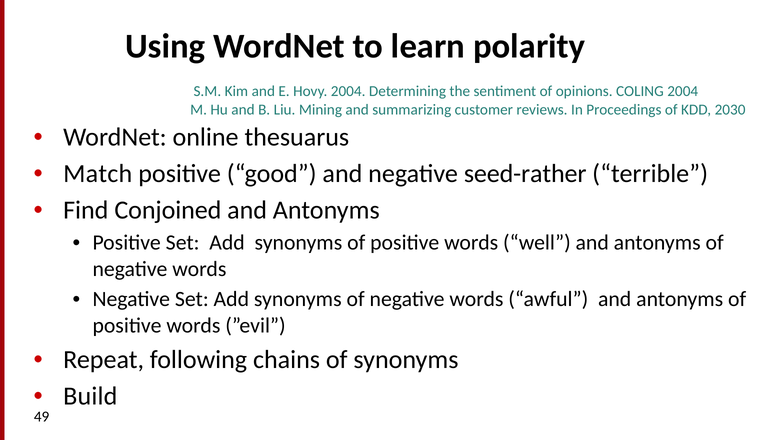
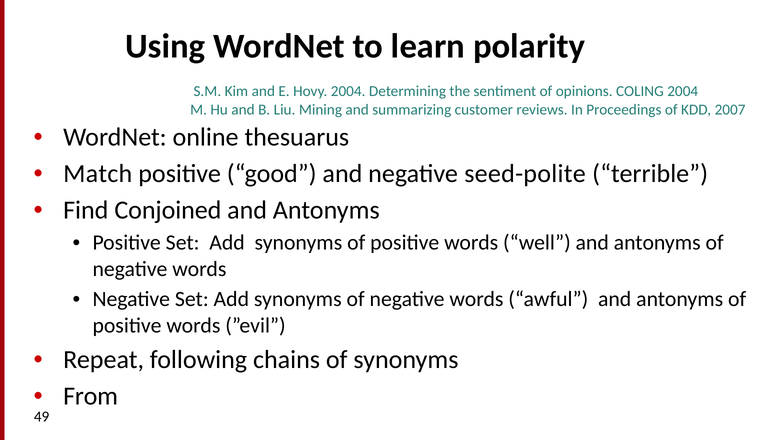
2030: 2030 -> 2007
seed-rather: seed-rather -> seed-polite
Build: Build -> From
